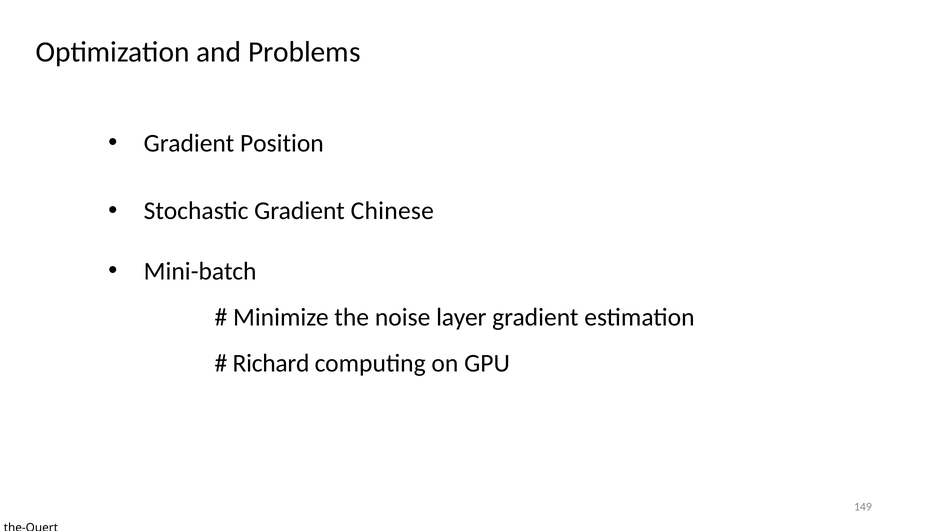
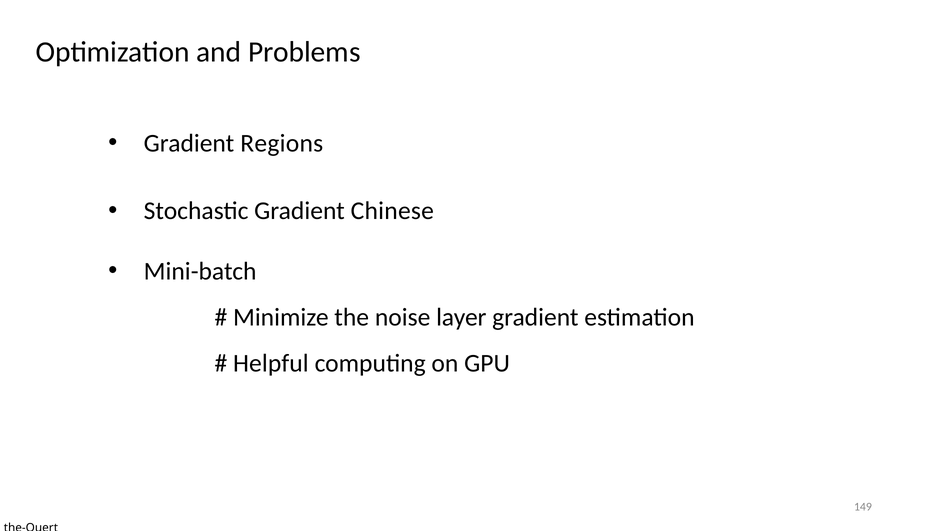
Position: Position -> Regions
Richard: Richard -> Helpful
